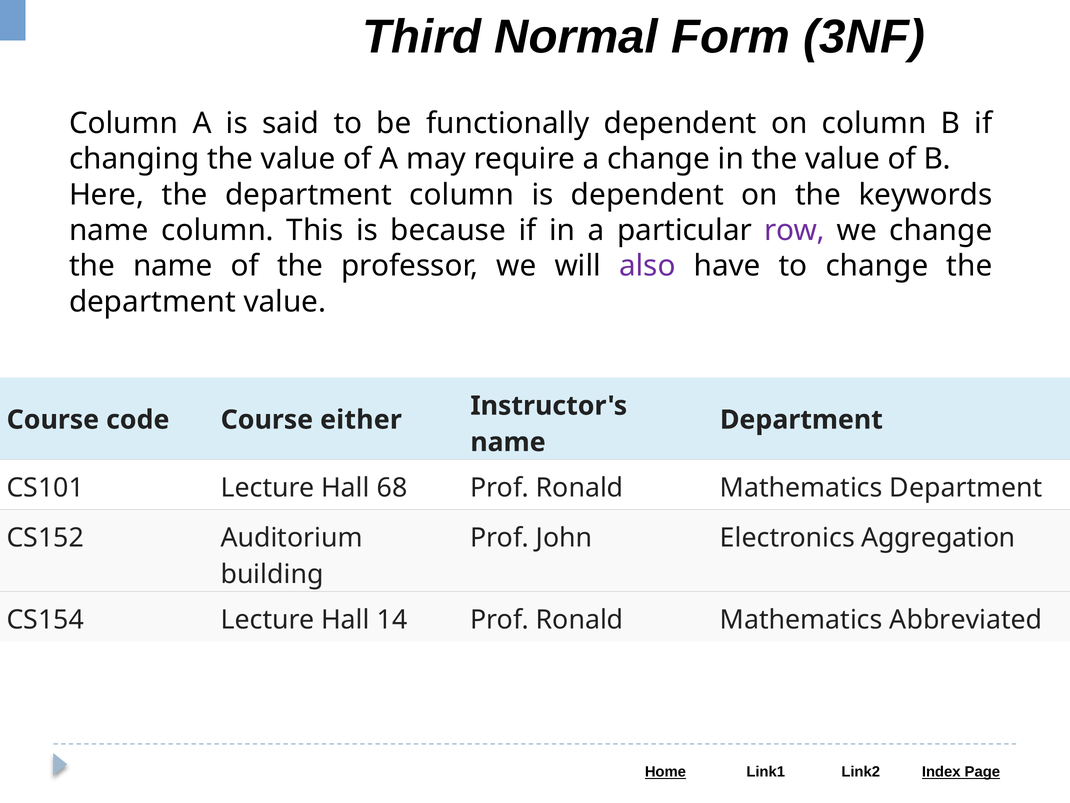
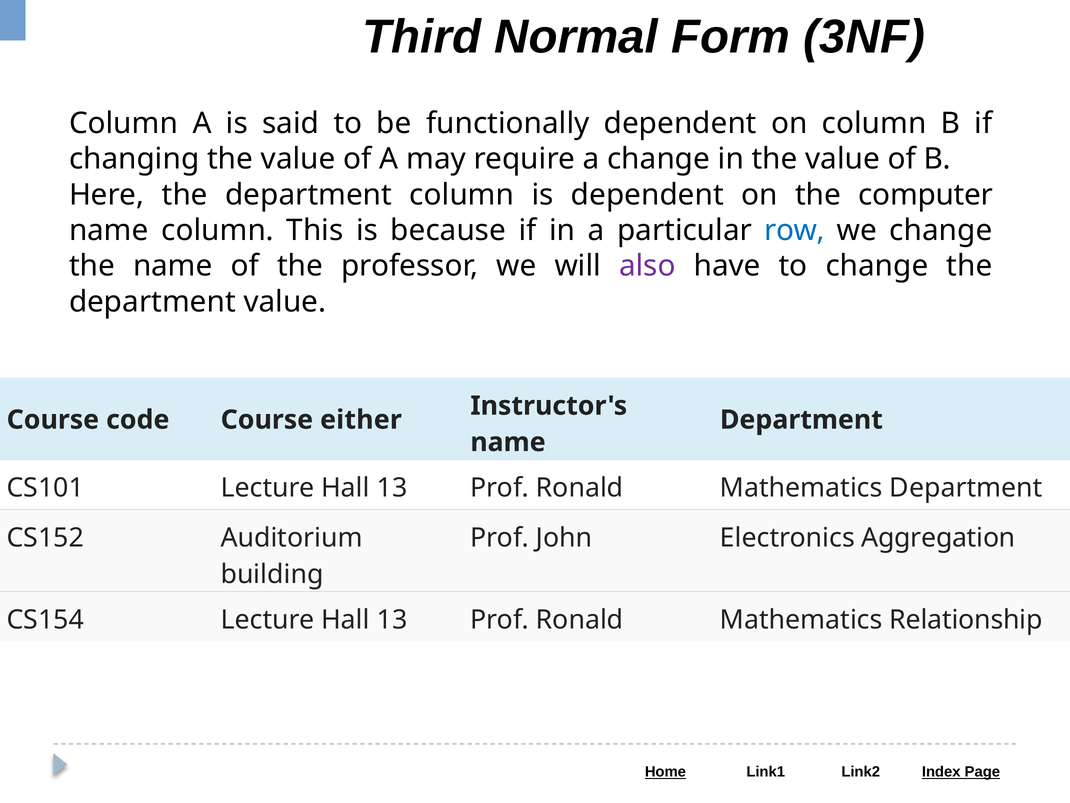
keywords: keywords -> computer
row colour: purple -> blue
CS101 Lecture Hall 68: 68 -> 13
CS154 Lecture Hall 14: 14 -> 13
Abbreviated: Abbreviated -> Relationship
